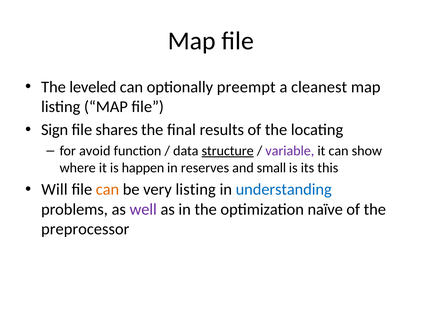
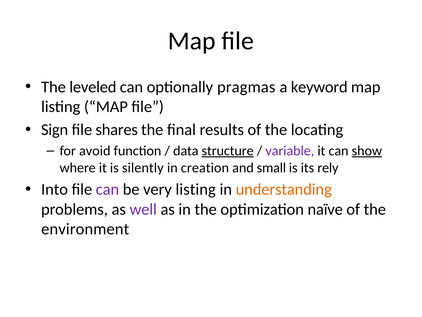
preempt: preempt -> pragmas
cleanest: cleanest -> keyword
show underline: none -> present
happen: happen -> silently
reserves: reserves -> creation
this: this -> rely
Will: Will -> Into
can at (107, 189) colour: orange -> purple
understanding colour: blue -> orange
preprocessor: preprocessor -> environment
